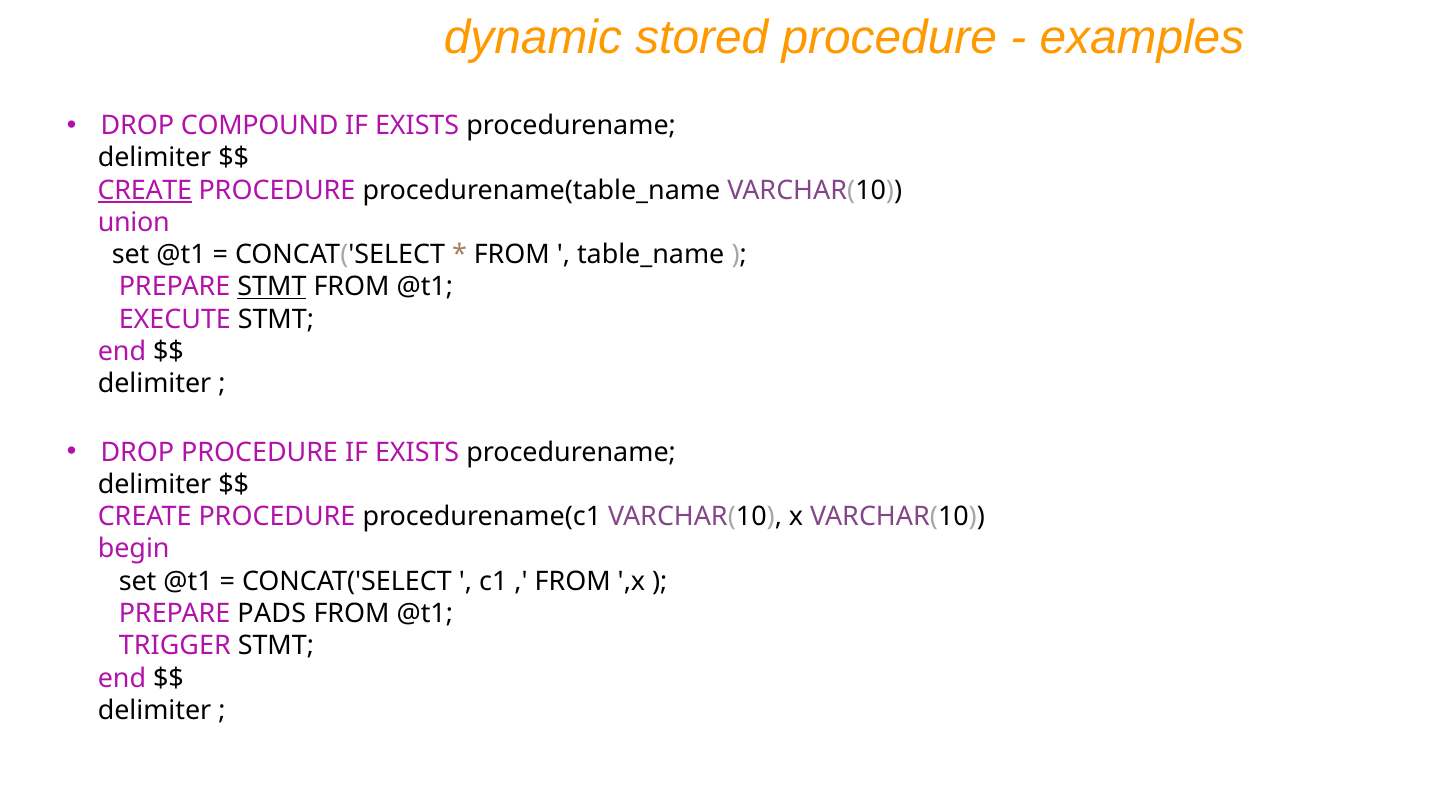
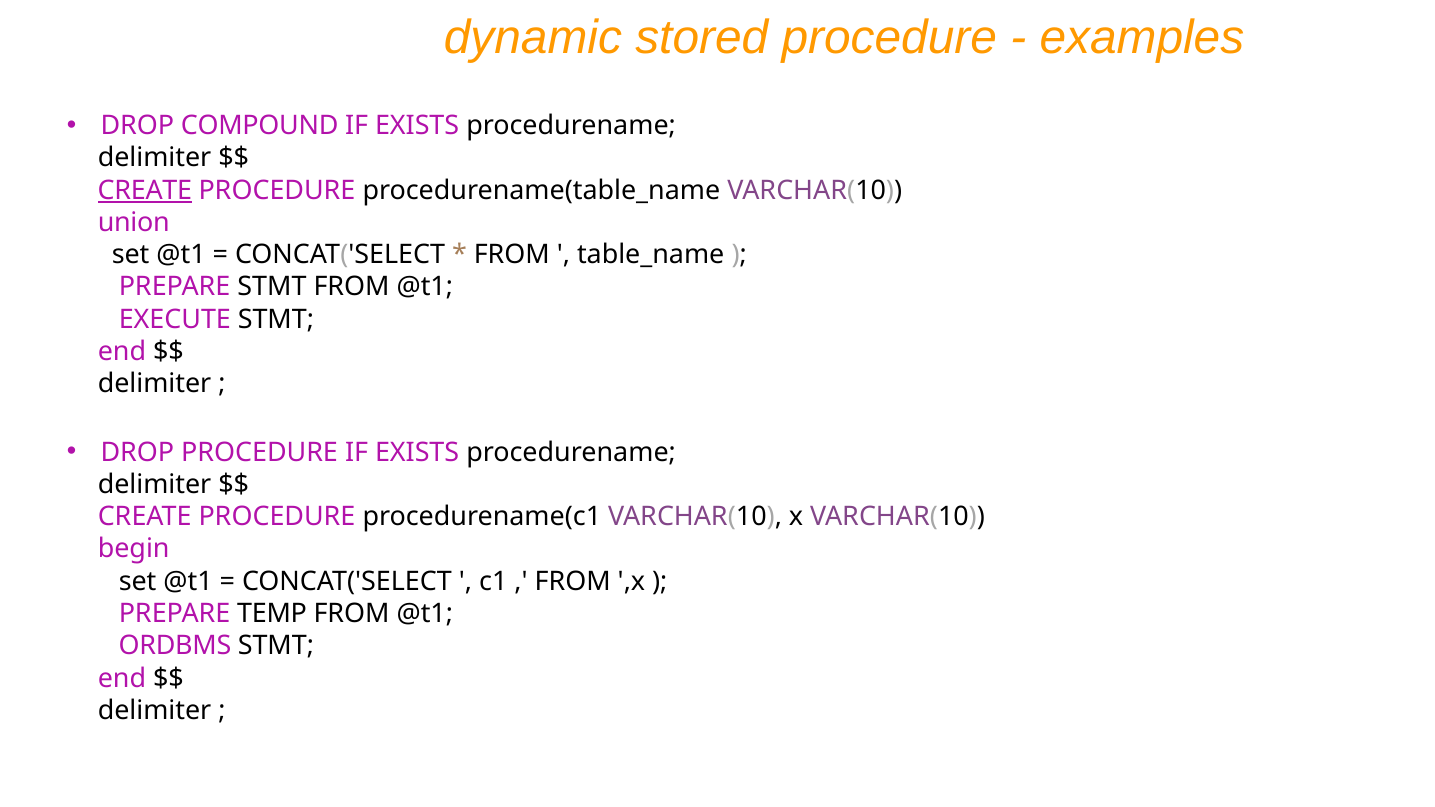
STMT at (272, 287) underline: present -> none
PADS: PADS -> TEMP
TRIGGER: TRIGGER -> ORDBMS
